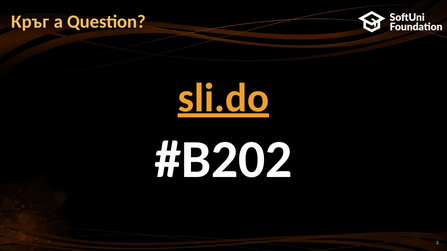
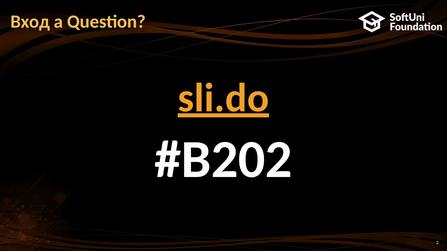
Кръг: Кръг -> Вход
